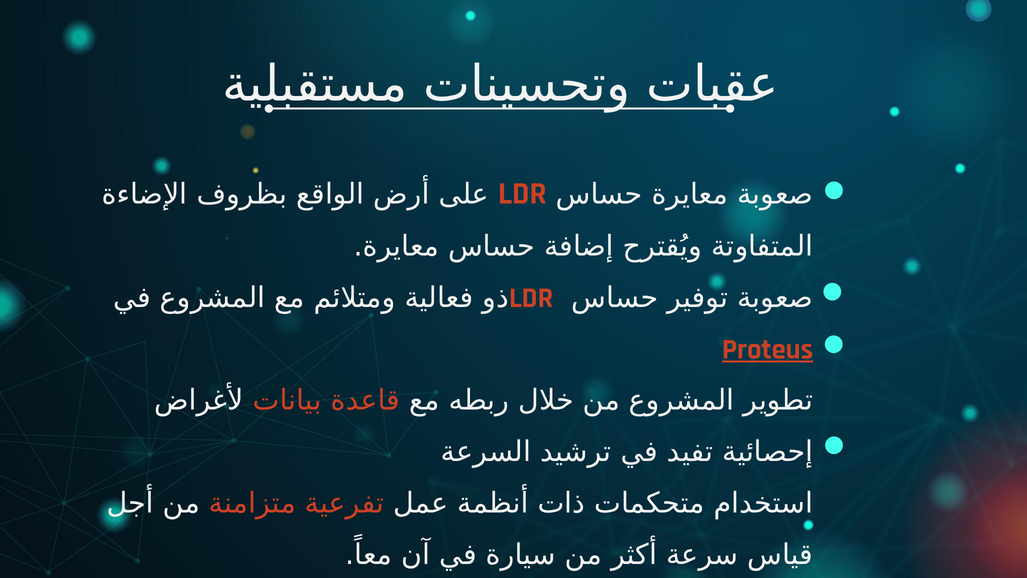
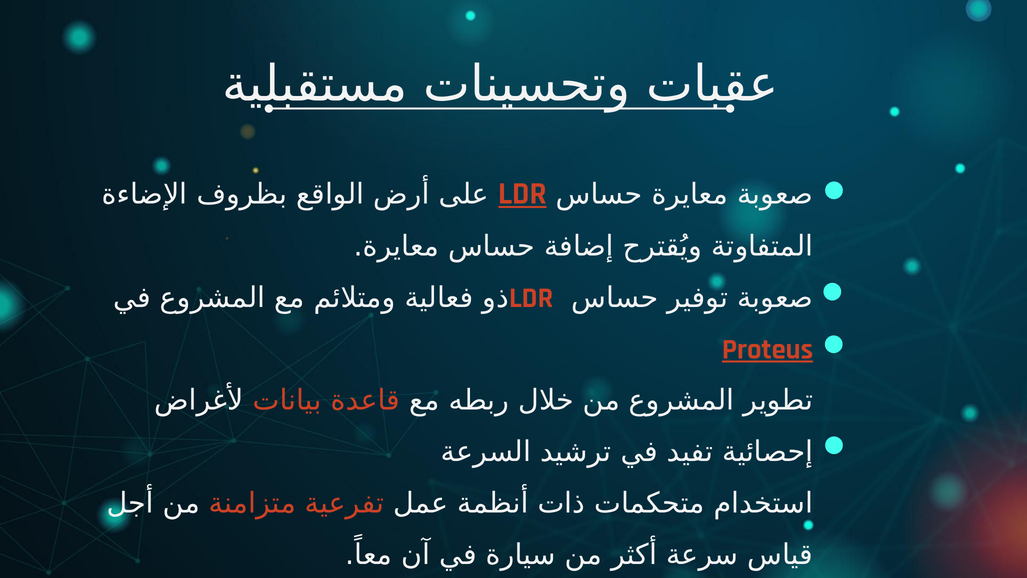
LDR at (523, 193) underline: none -> present
